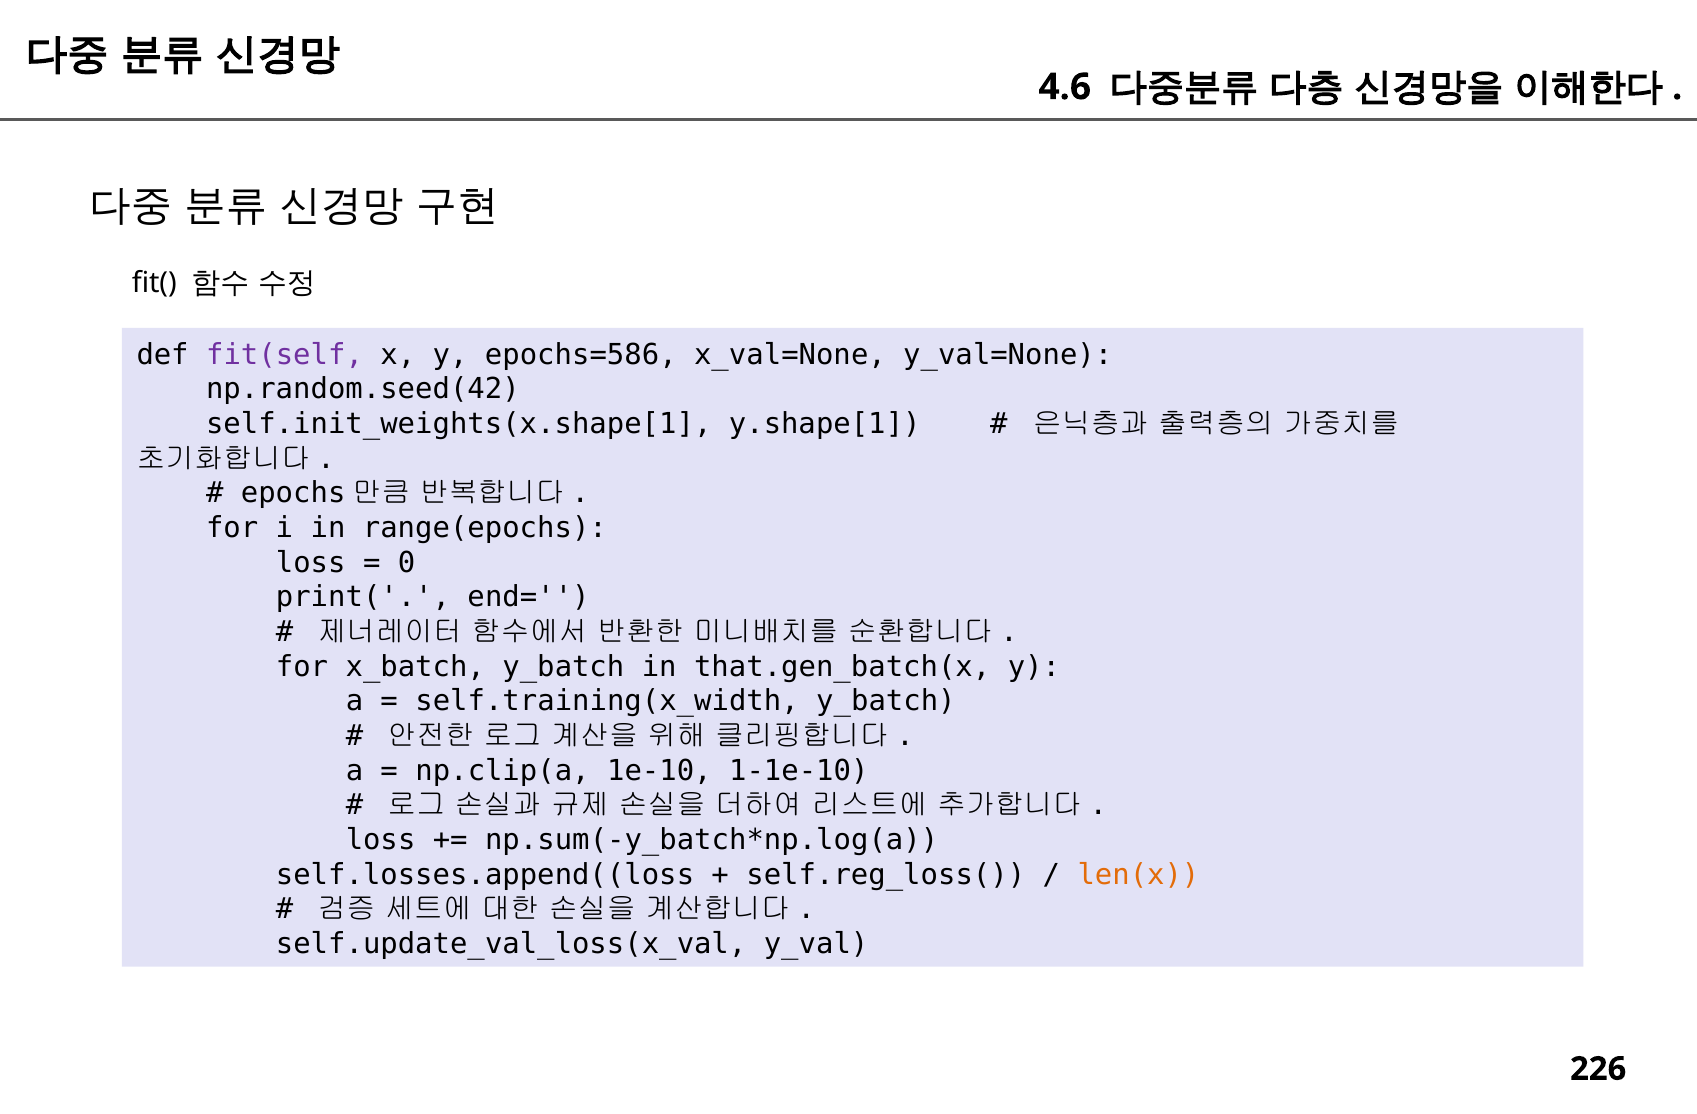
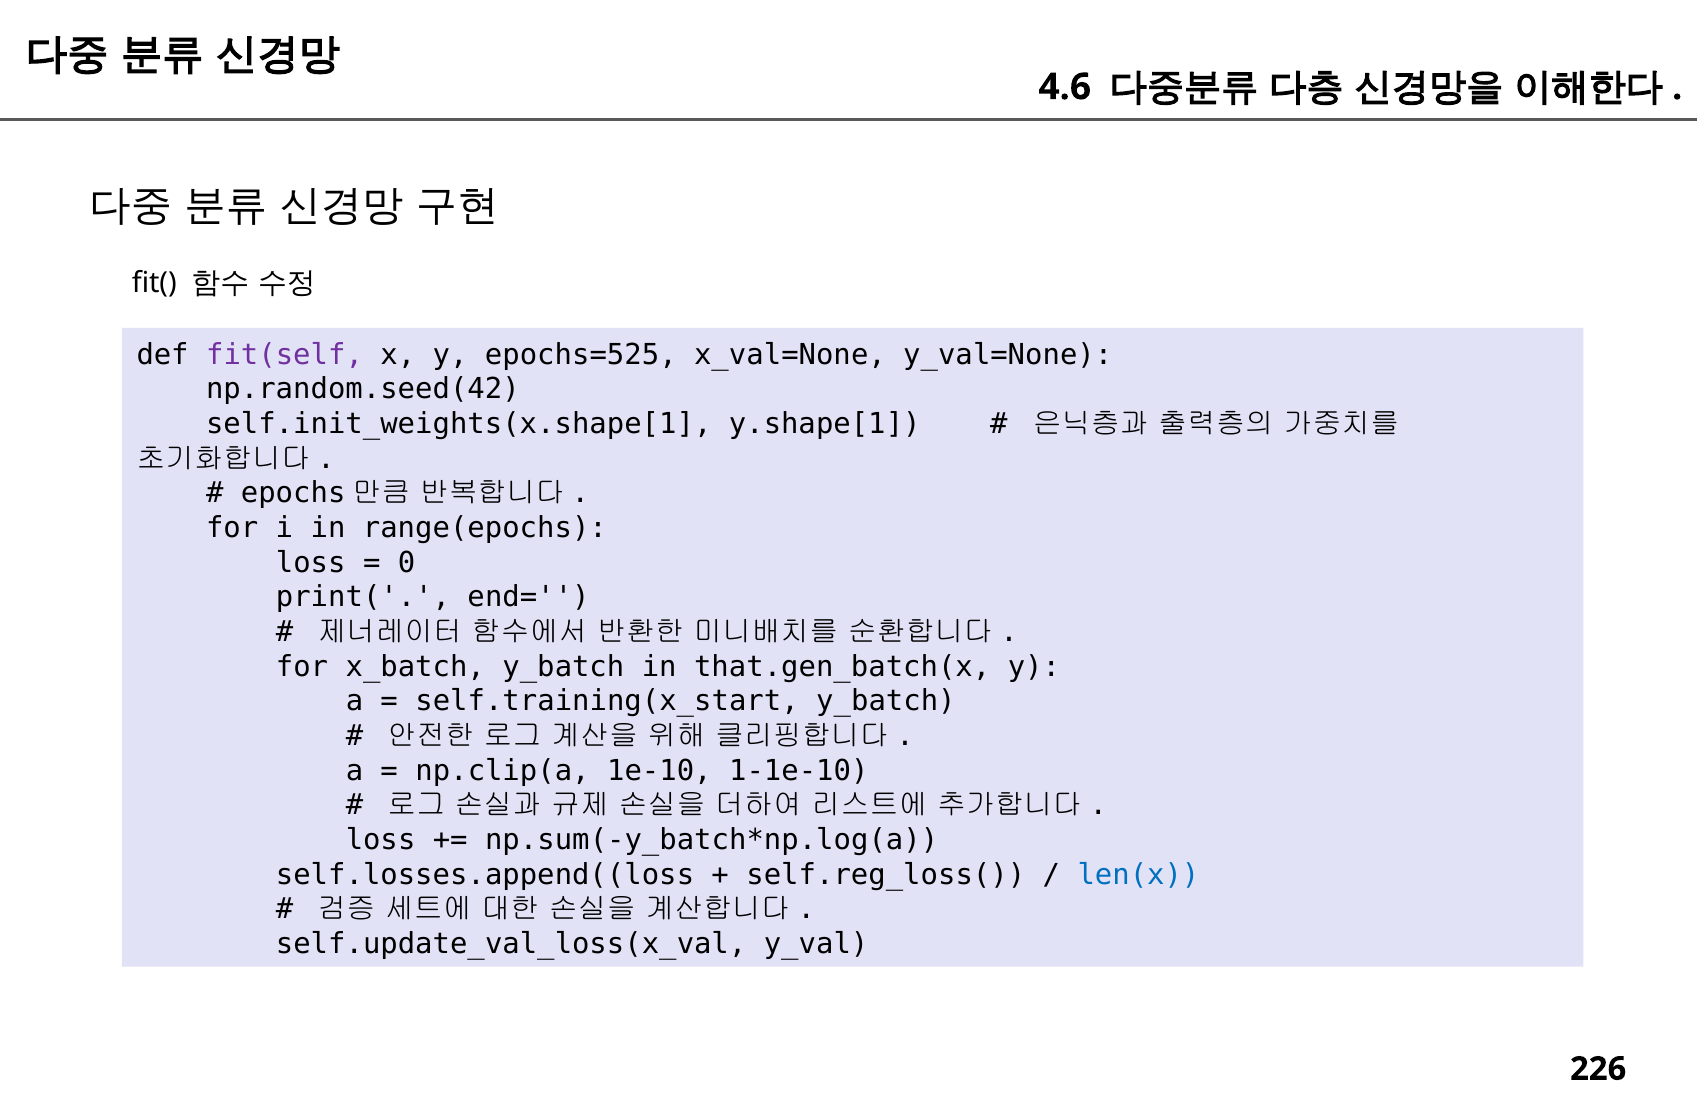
epochs=586: epochs=586 -> epochs=525
self.training(x_width: self.training(x_width -> self.training(x_start
len(x colour: orange -> blue
